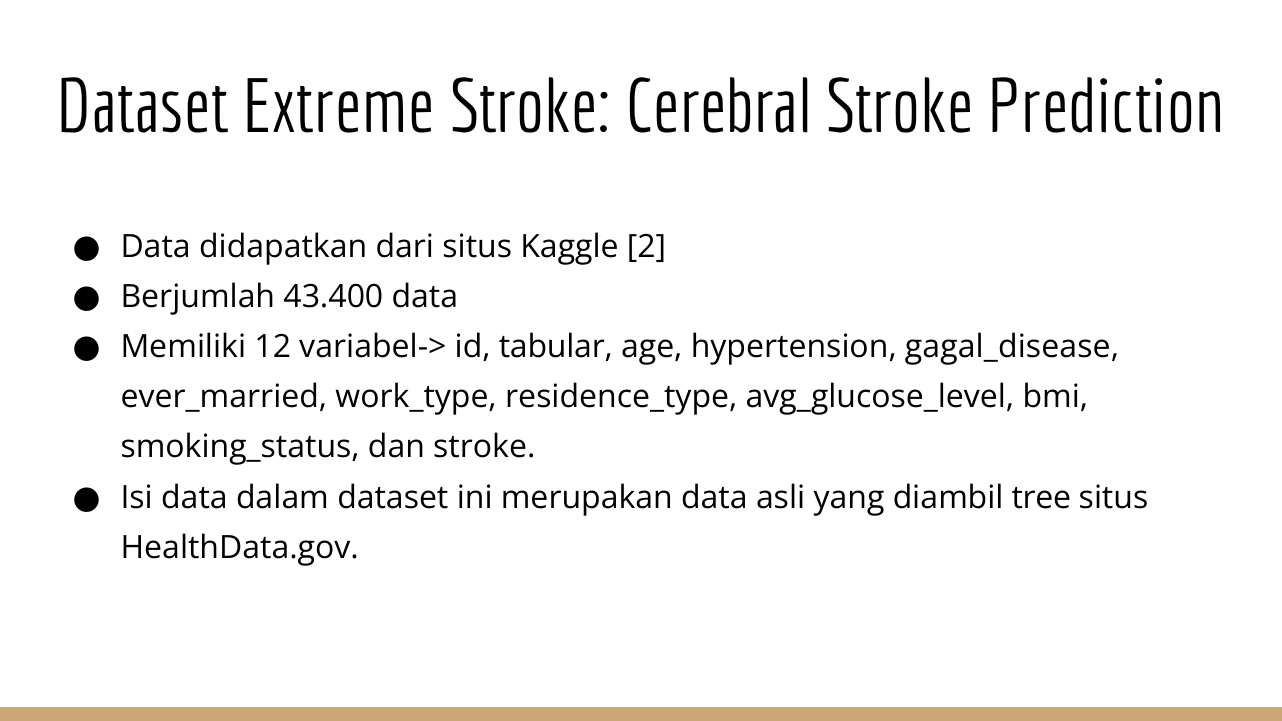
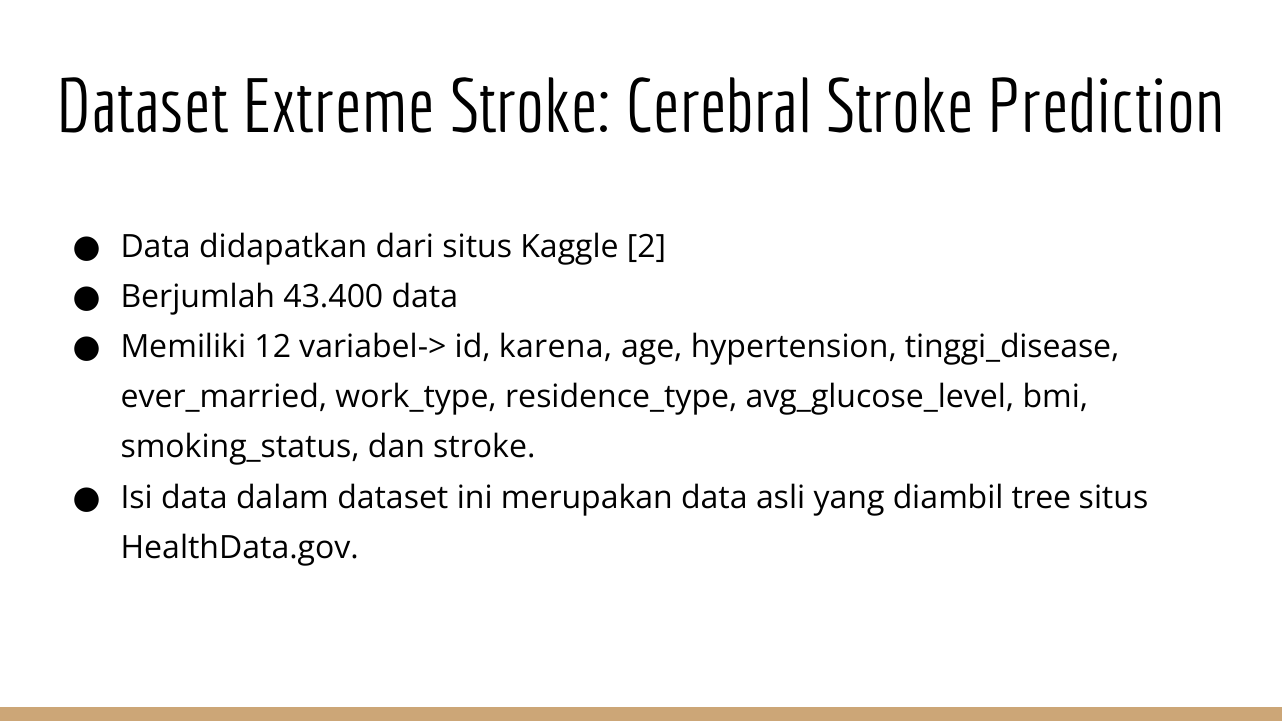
tabular: tabular -> karena
gagal_disease: gagal_disease -> tinggi_disease
